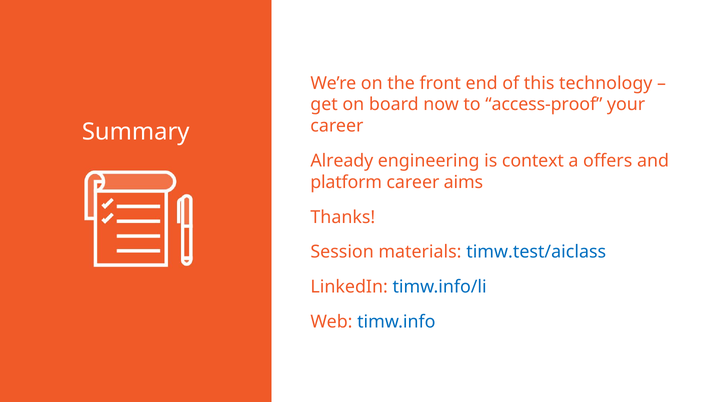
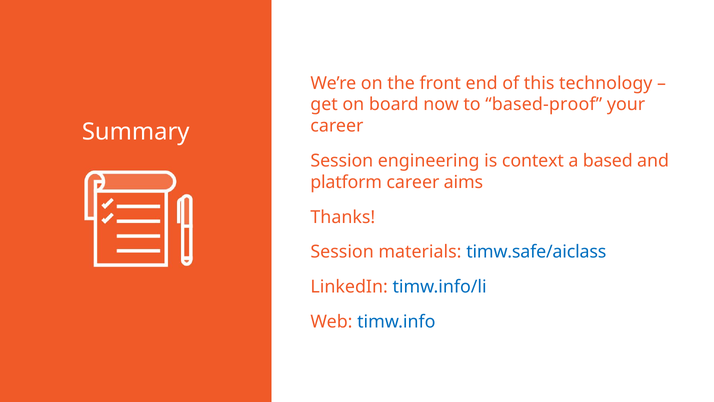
access-proof: access-proof -> based-proof
Already at (342, 161): Already -> Session
offers: offers -> based
timw.test/aiclass: timw.test/aiclass -> timw.safe/aiclass
